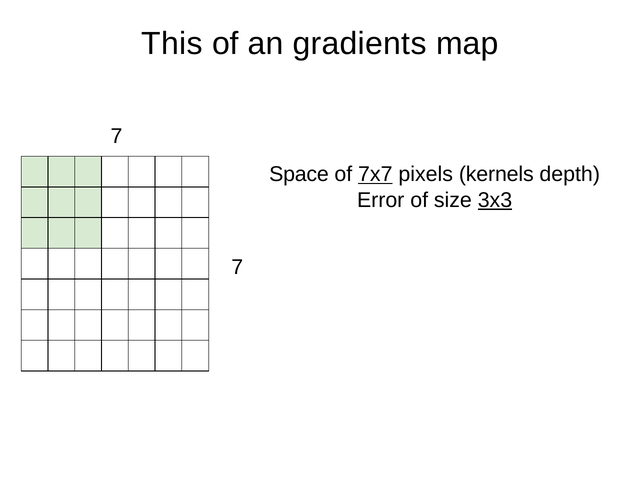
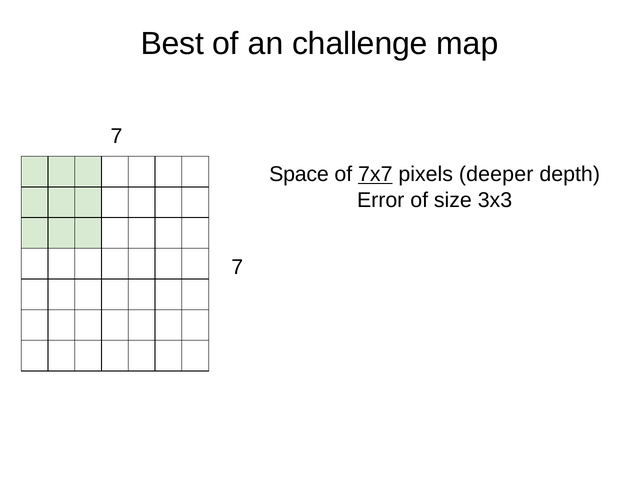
This: This -> Best
gradients: gradients -> challenge
kernels: kernels -> deeper
3x3 underline: present -> none
